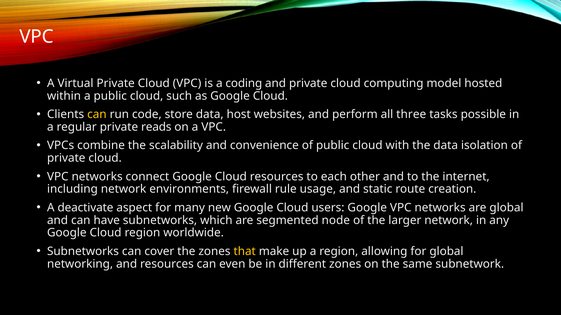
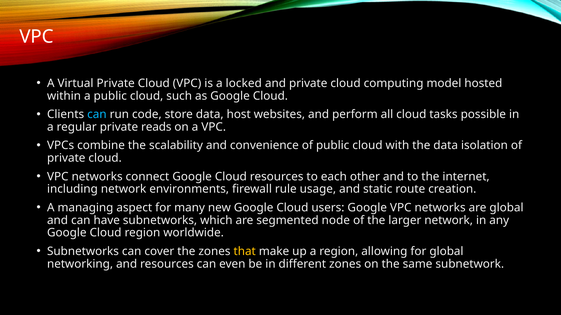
coding: coding -> locked
can at (97, 115) colour: yellow -> light blue
all three: three -> cloud
deactivate: deactivate -> managing
